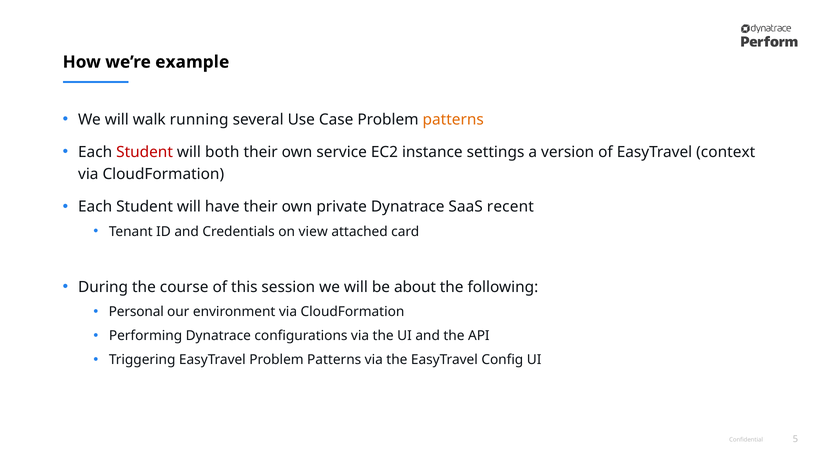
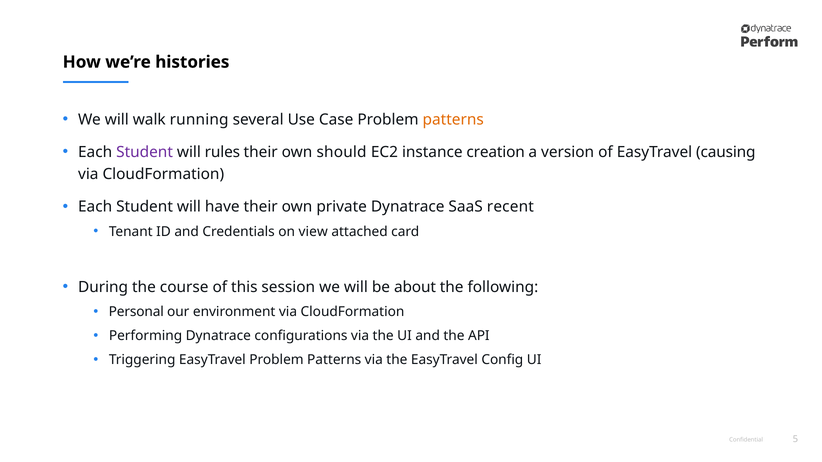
example: example -> histories
Student at (145, 152) colour: red -> purple
both: both -> rules
service: service -> should
settings: settings -> creation
context: context -> causing
